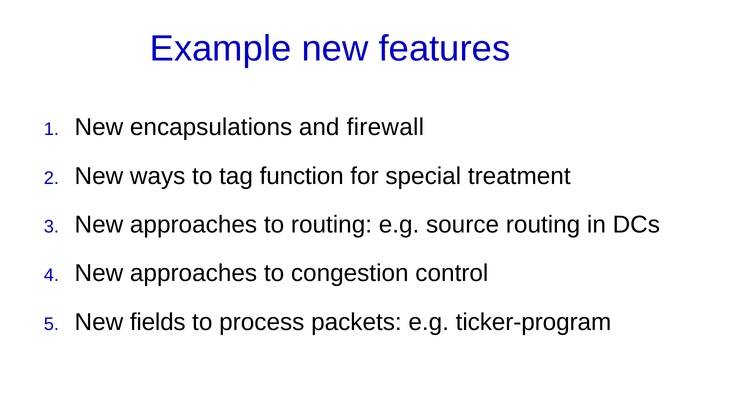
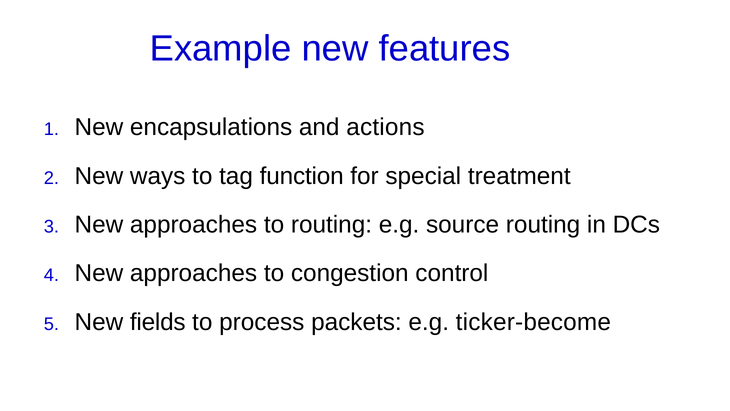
firewall: firewall -> actions
ticker-program: ticker-program -> ticker-become
